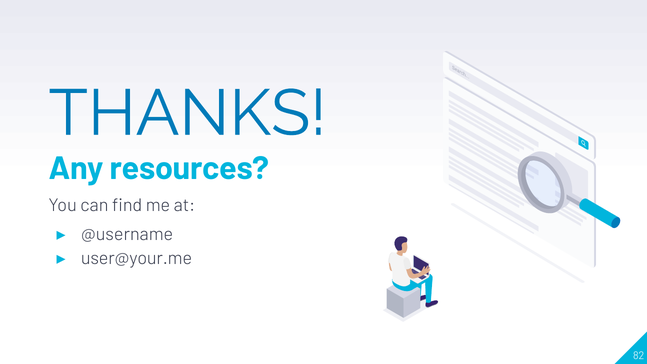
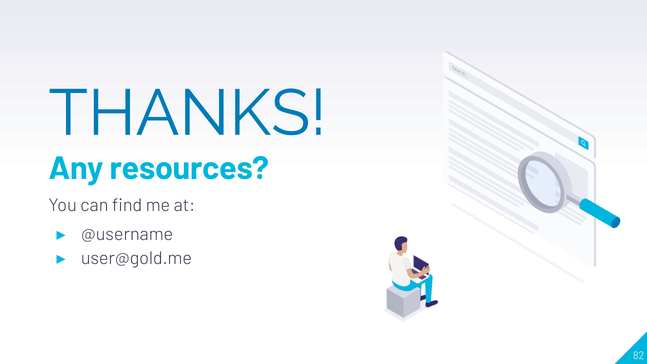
user@your.me: user@your.me -> user@gold.me
